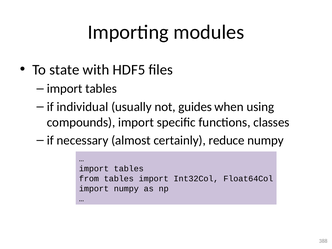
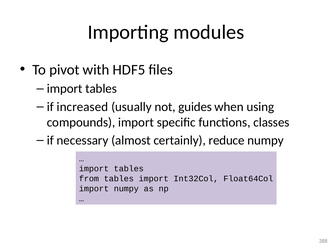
state: state -> pivot
individual: individual -> increased
